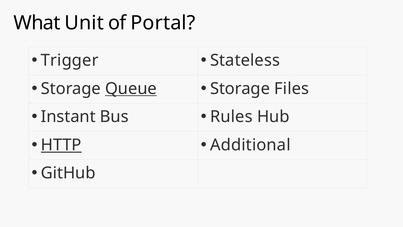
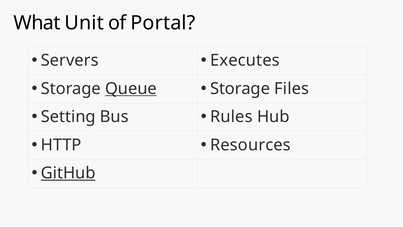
Trigger: Trigger -> Servers
Stateless: Stateless -> Executes
Instant: Instant -> Setting
HTTP underline: present -> none
Additional: Additional -> Resources
GitHub underline: none -> present
